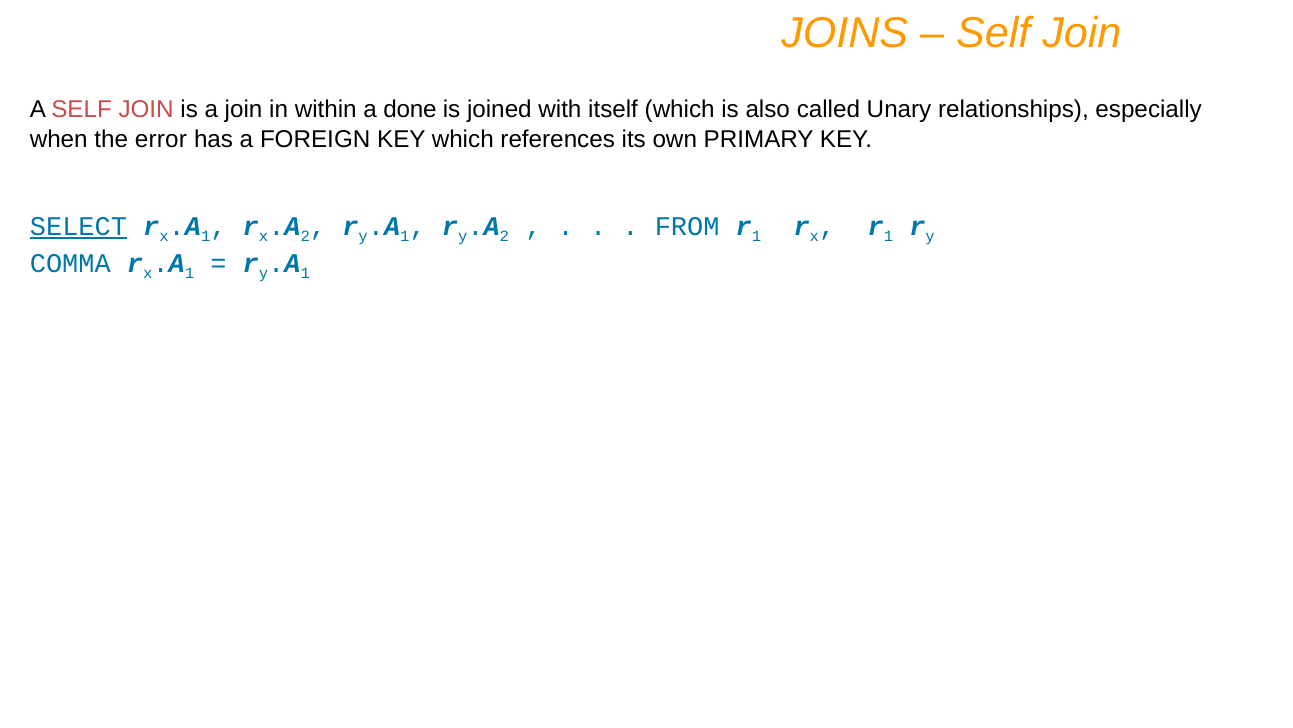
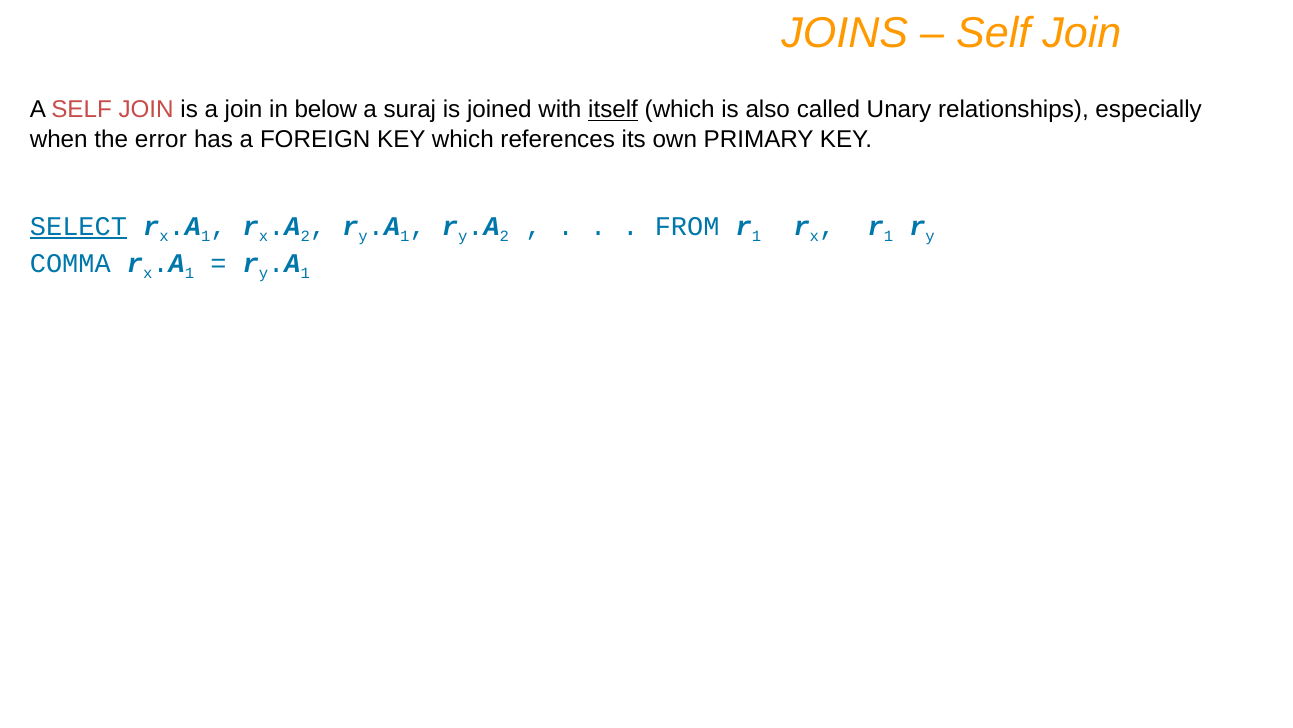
within: within -> below
done: done -> suraj
itself underline: none -> present
